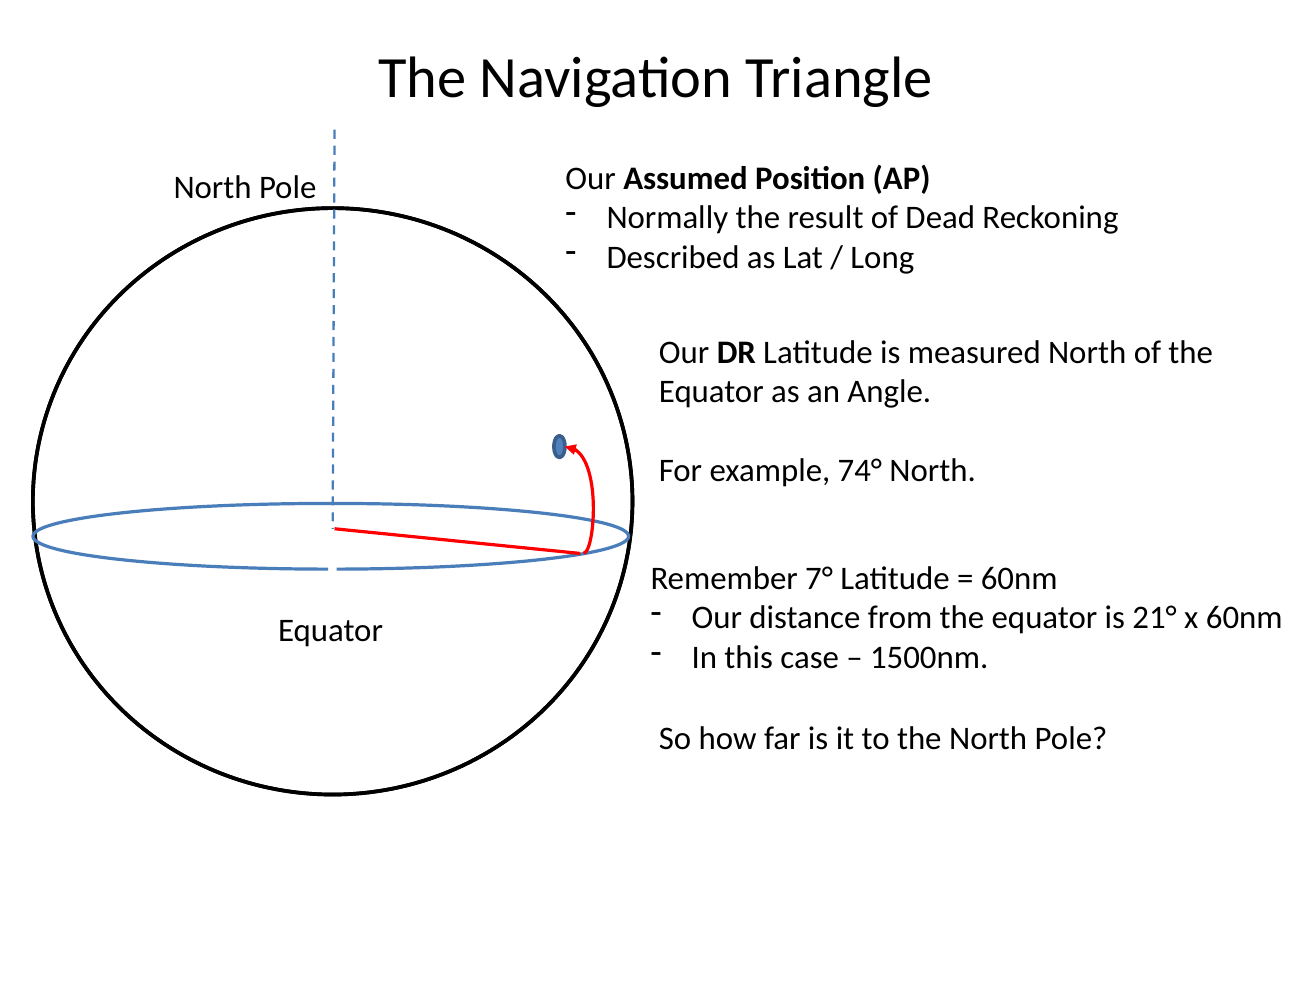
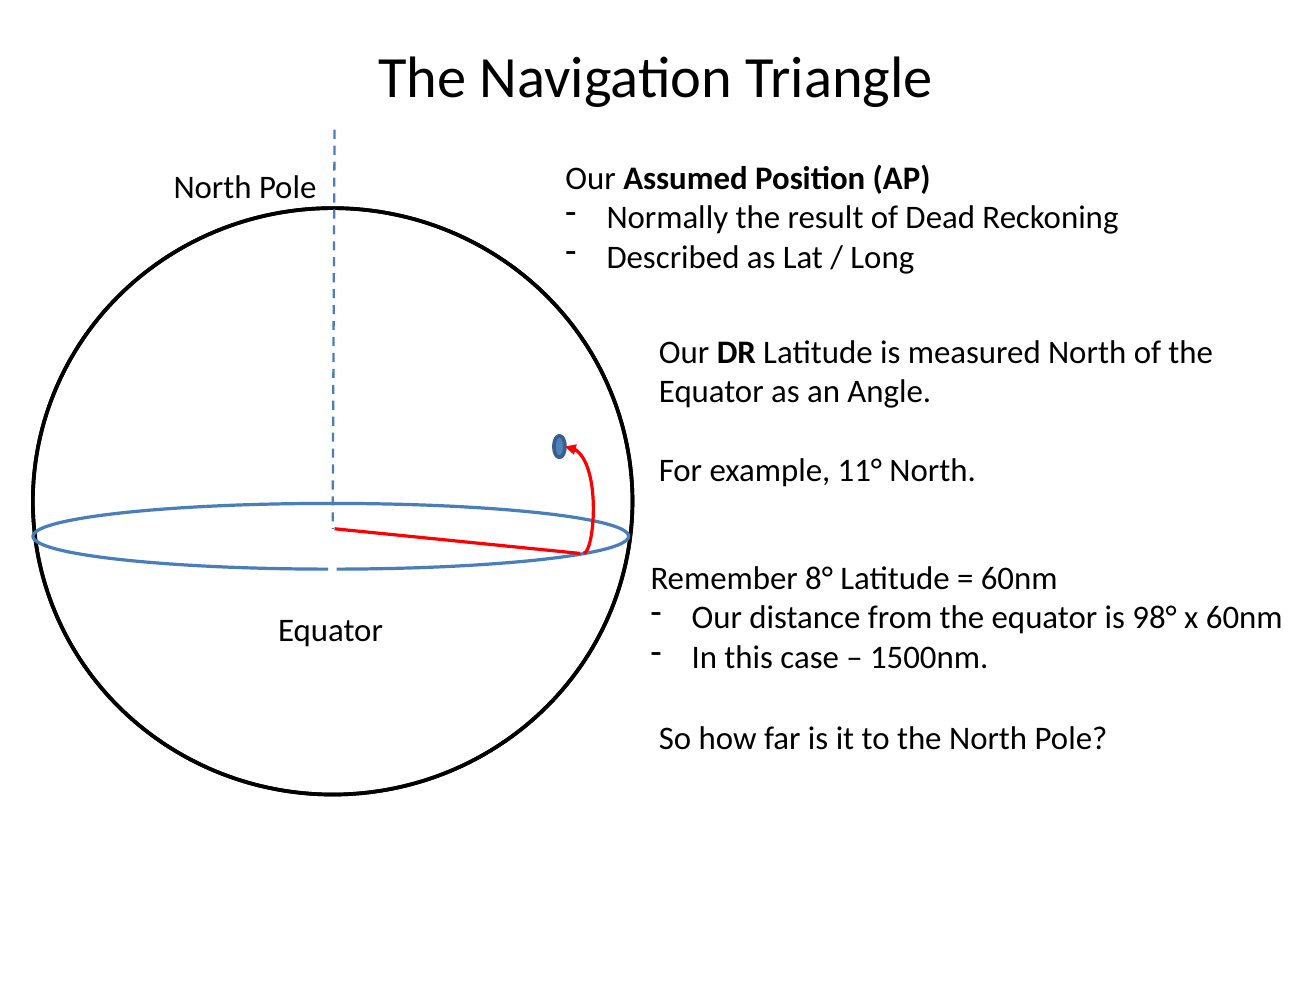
74°: 74° -> 11°
7°: 7° -> 8°
21°: 21° -> 98°
